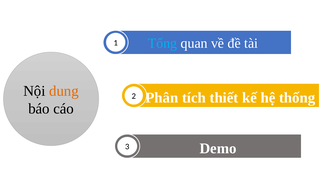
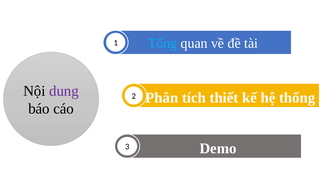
dung colour: orange -> purple
